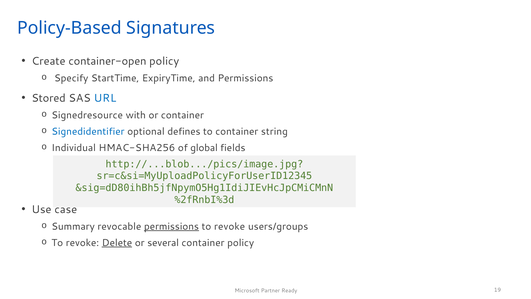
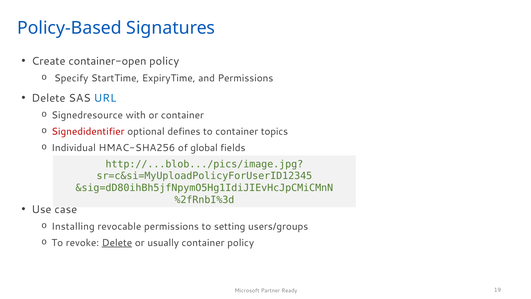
Stored at (49, 98): Stored -> Delete
Signedidentifier colour: blue -> red
string: string -> topics
Summary: Summary -> Installing
permissions at (171, 226) underline: present -> none
revoke at (230, 226): revoke -> setting
several: several -> usually
